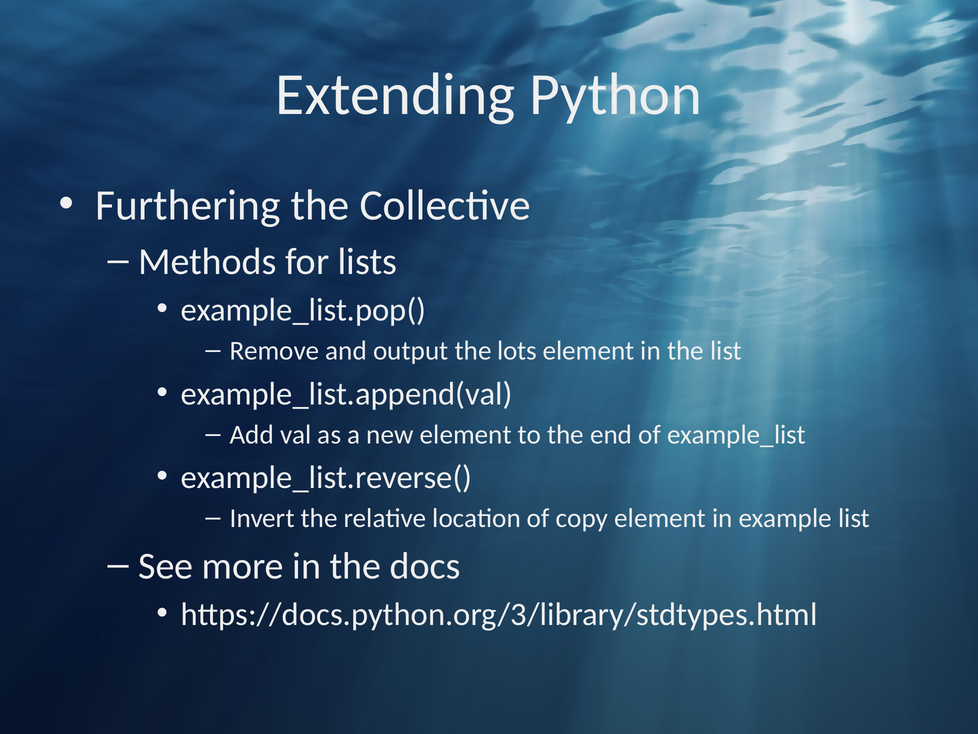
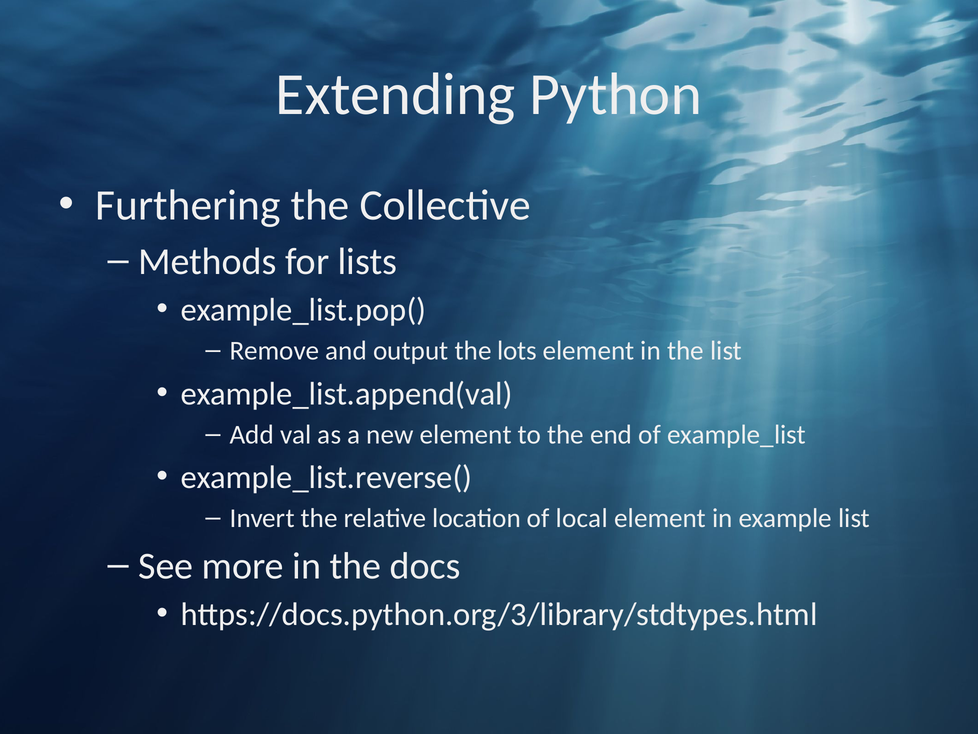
copy: copy -> local
